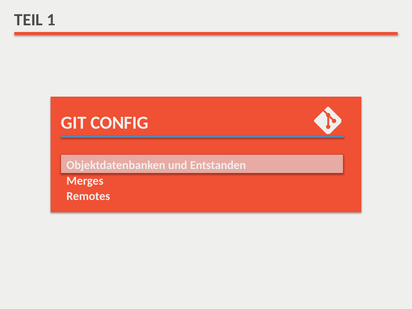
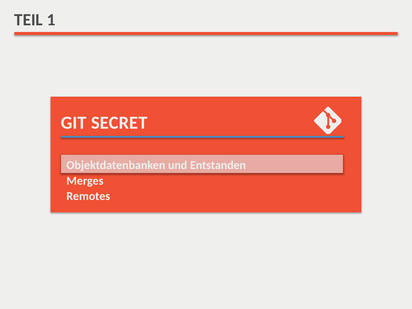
CONFIG: CONFIG -> SECRET
